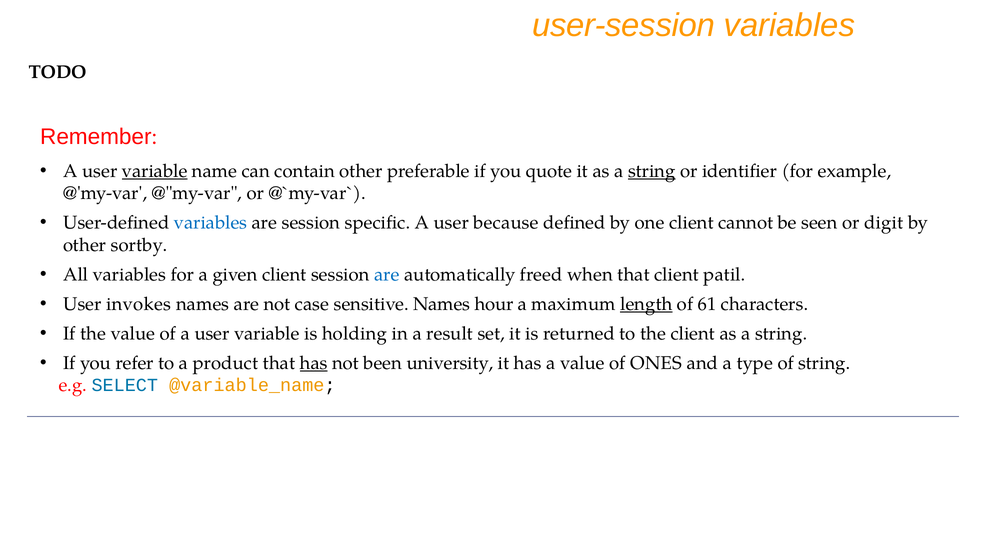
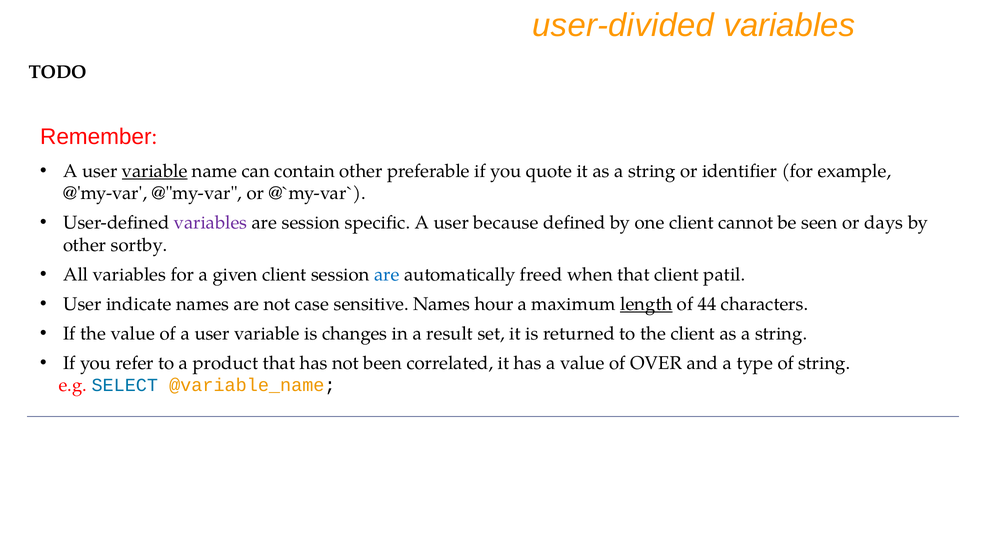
user-session: user-session -> user-divided
string at (652, 171) underline: present -> none
variables at (211, 223) colour: blue -> purple
digit: digit -> days
invokes: invokes -> indicate
61: 61 -> 44
holding: holding -> changes
has at (314, 364) underline: present -> none
university: university -> correlated
ONES: ONES -> OVER
